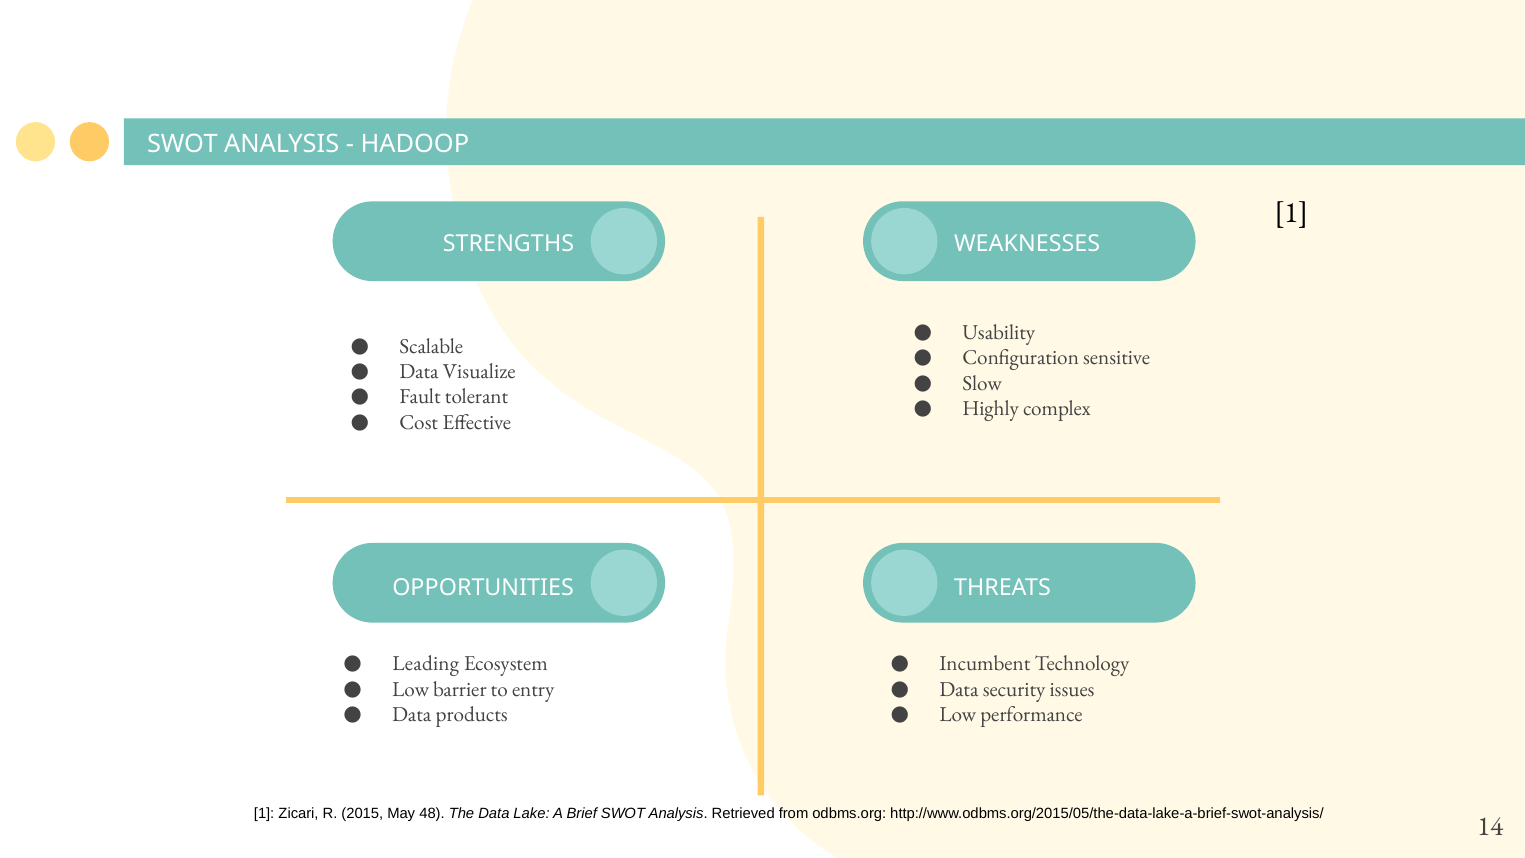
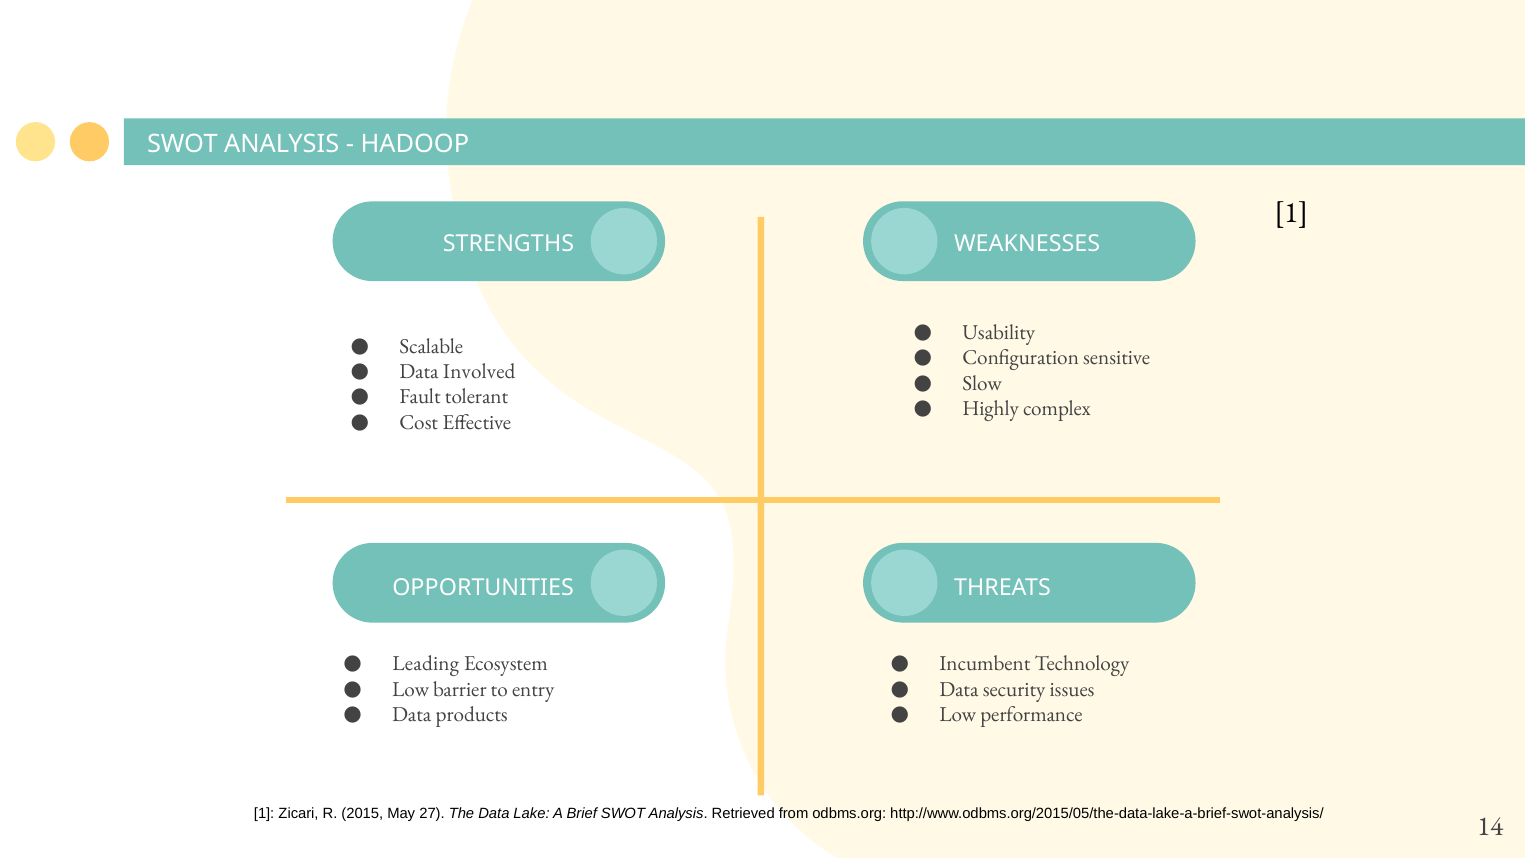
Visualize: Visualize -> Involved
48: 48 -> 27
